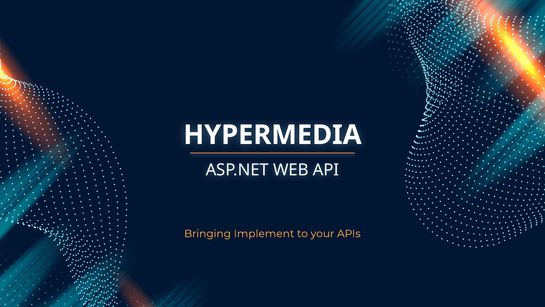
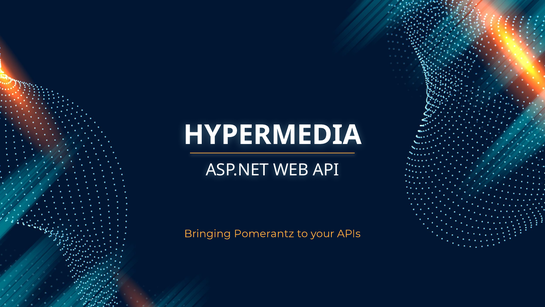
Implement: Implement -> Pomerantz
